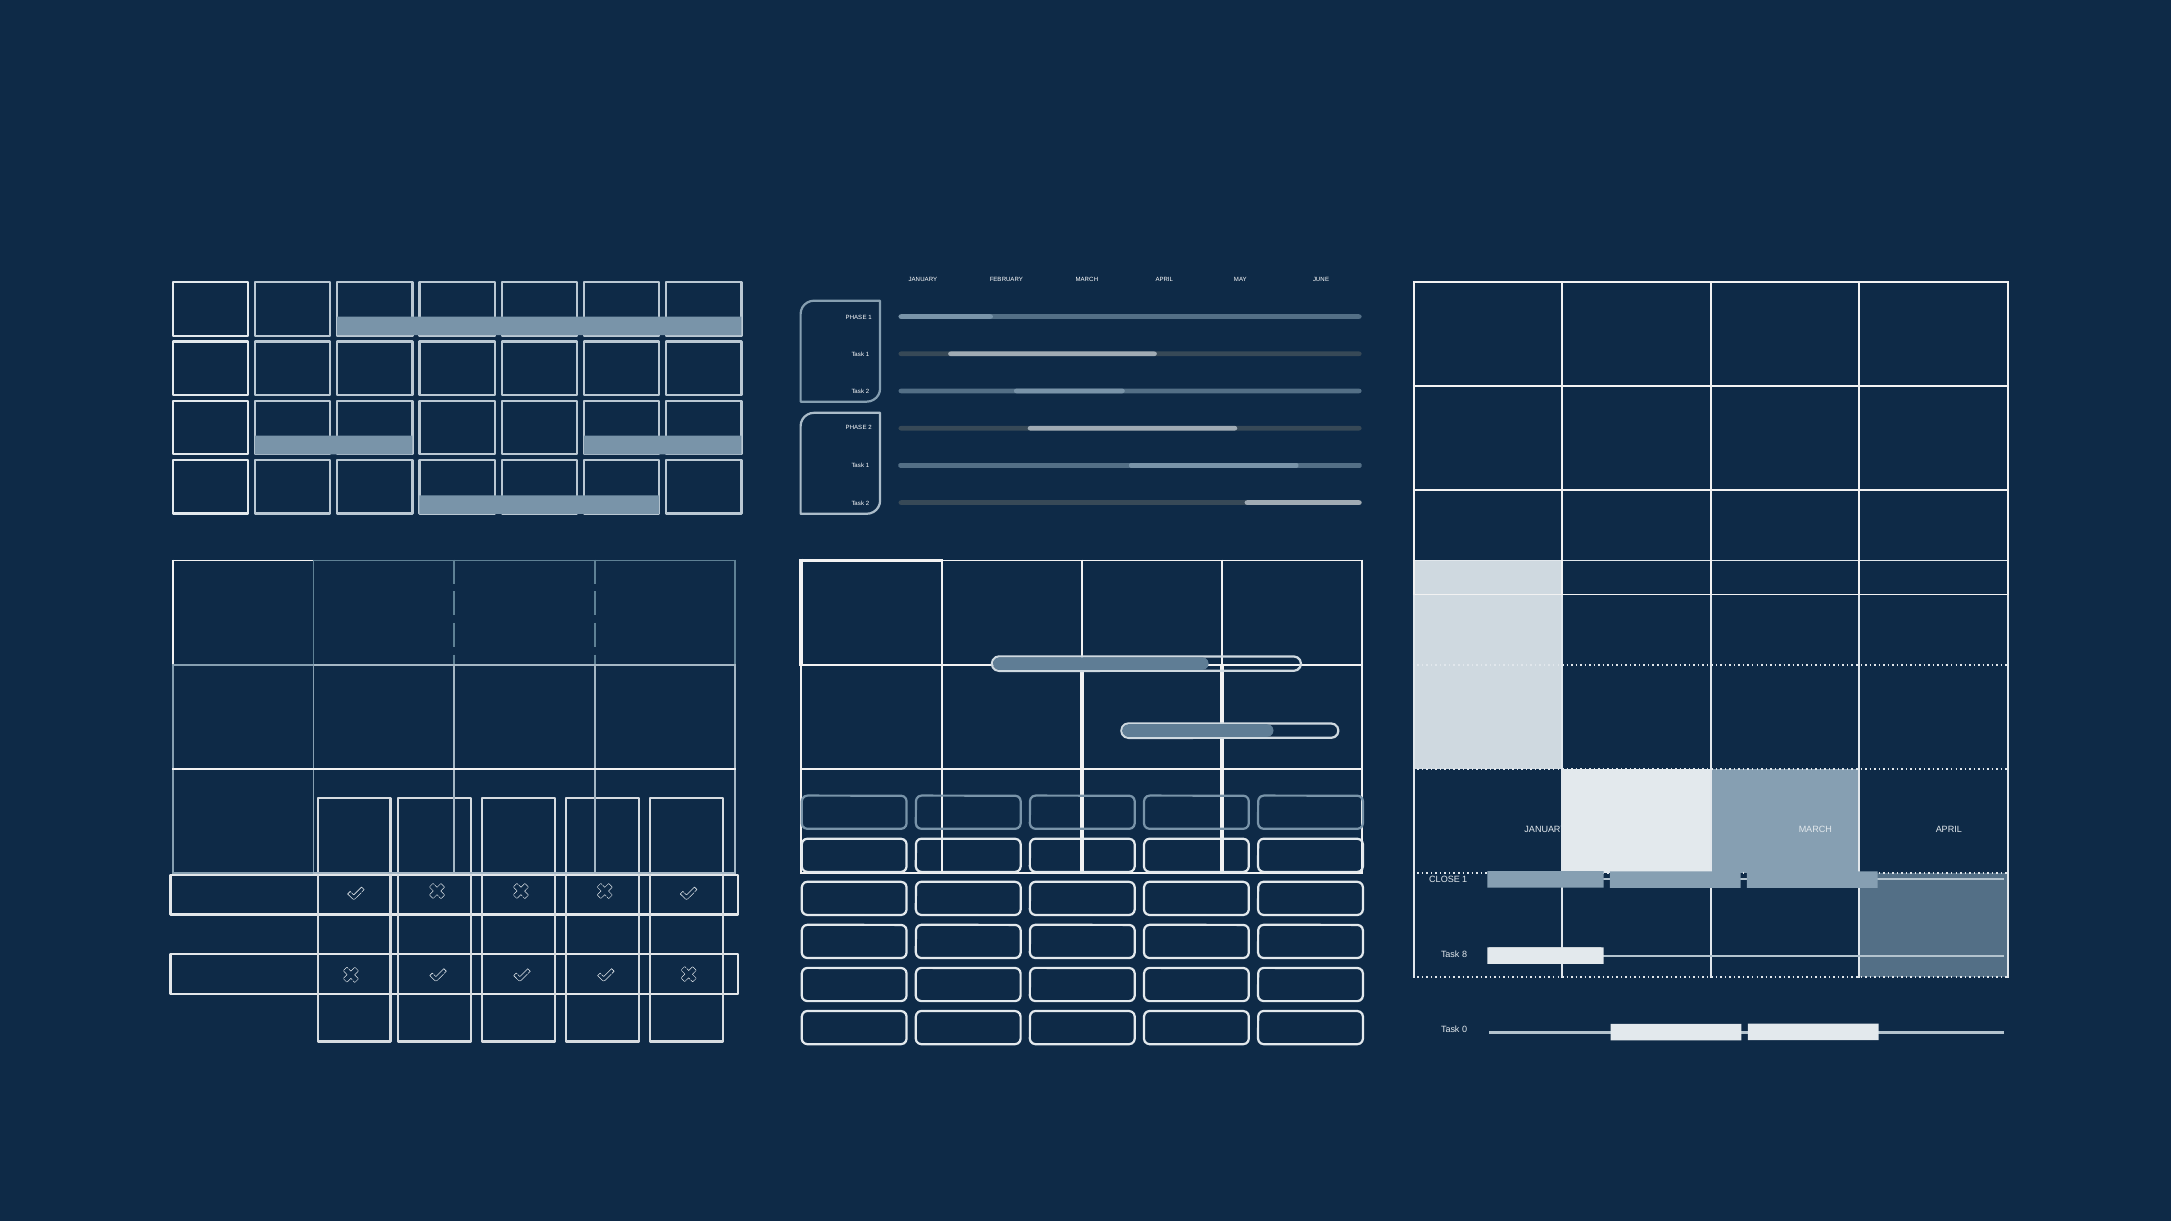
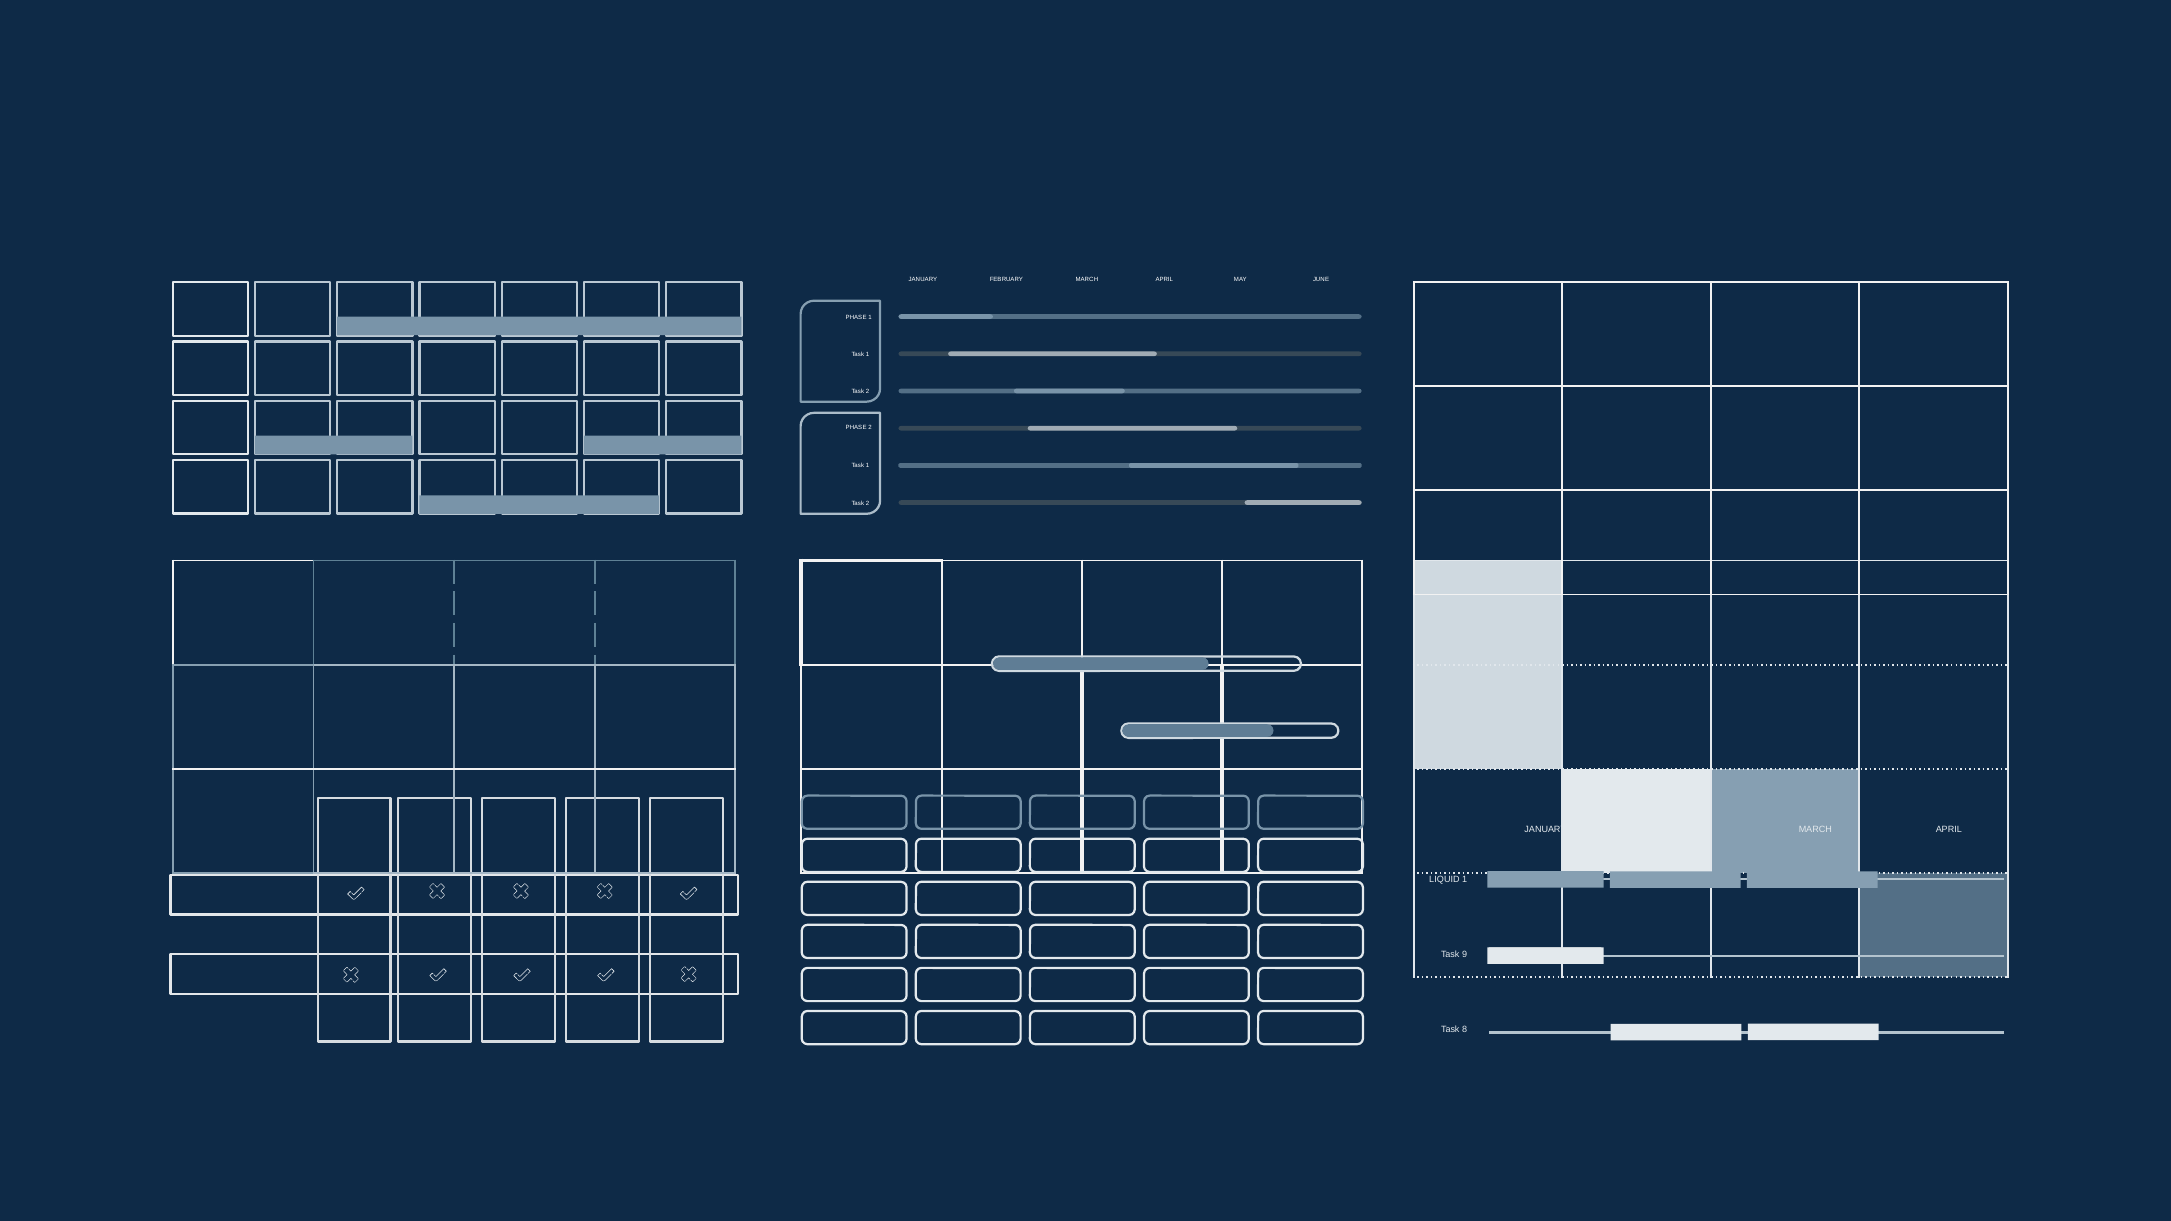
CLOSE: CLOSE -> LIQUID
8: 8 -> 9
0: 0 -> 8
